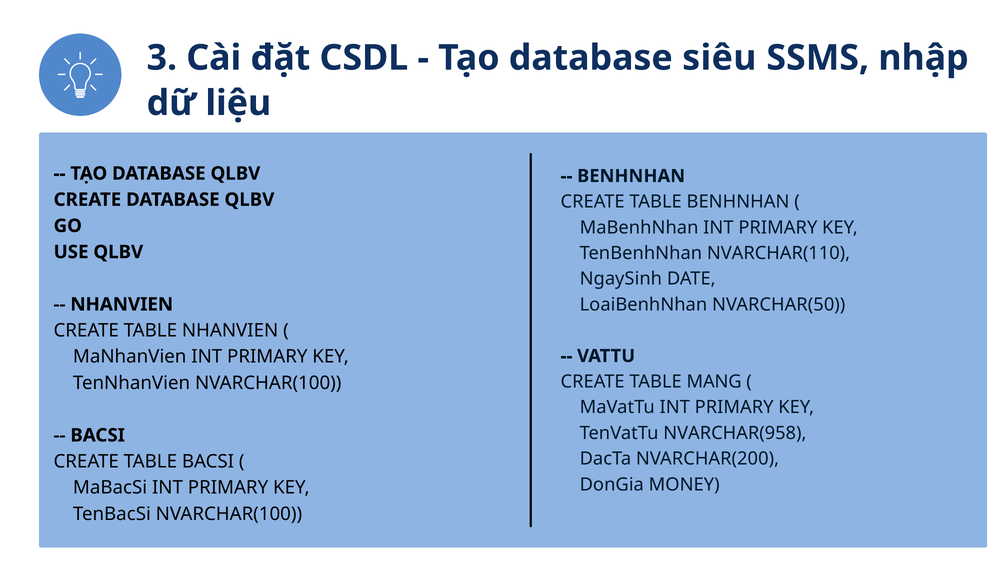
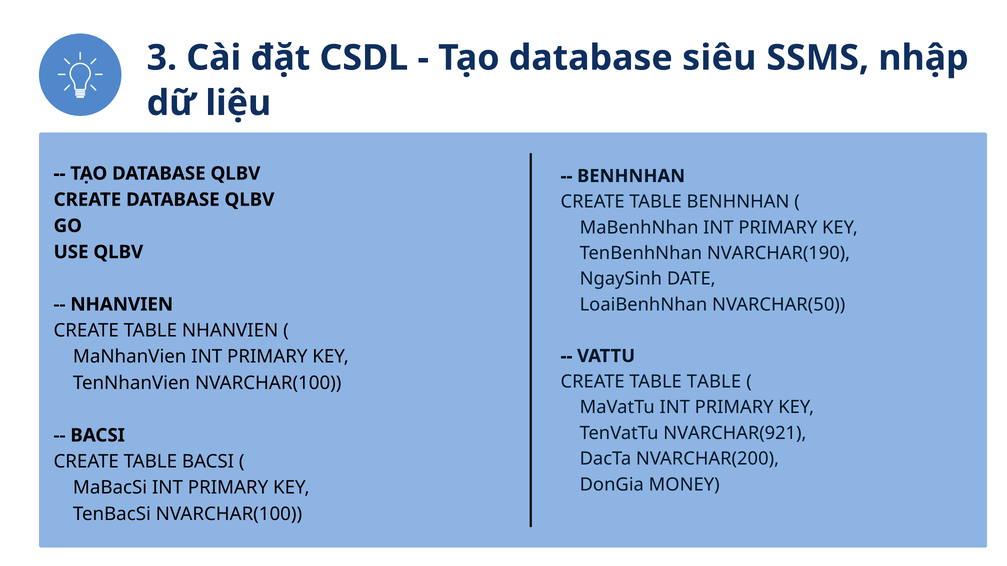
NVARCHAR(110: NVARCHAR(110 -> NVARCHAR(190
TABLE MANG: MANG -> TABLE
NVARCHAR(958: NVARCHAR(958 -> NVARCHAR(921
